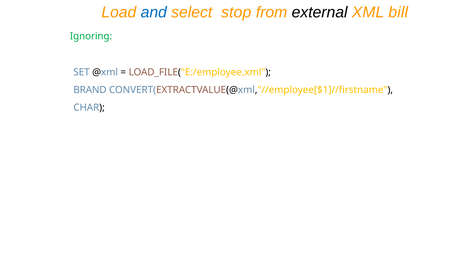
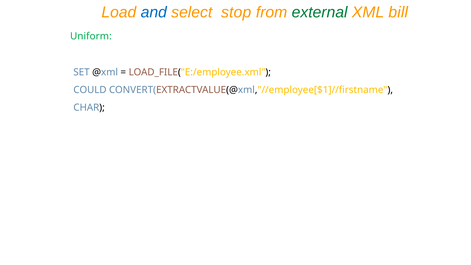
external colour: black -> green
Ignoring: Ignoring -> Uniform
BRAND: BRAND -> COULD
